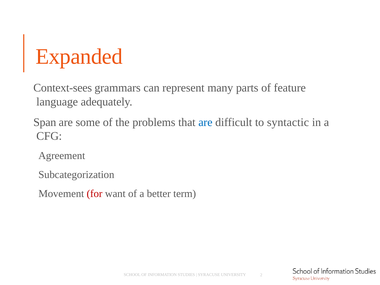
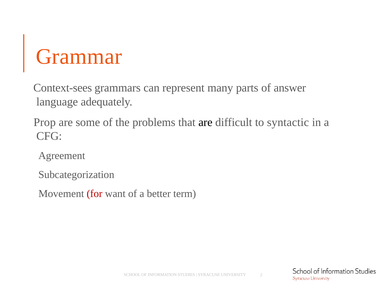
Expanded: Expanded -> Grammar
feature: feature -> answer
Span: Span -> Prop
are at (205, 122) colour: blue -> black
